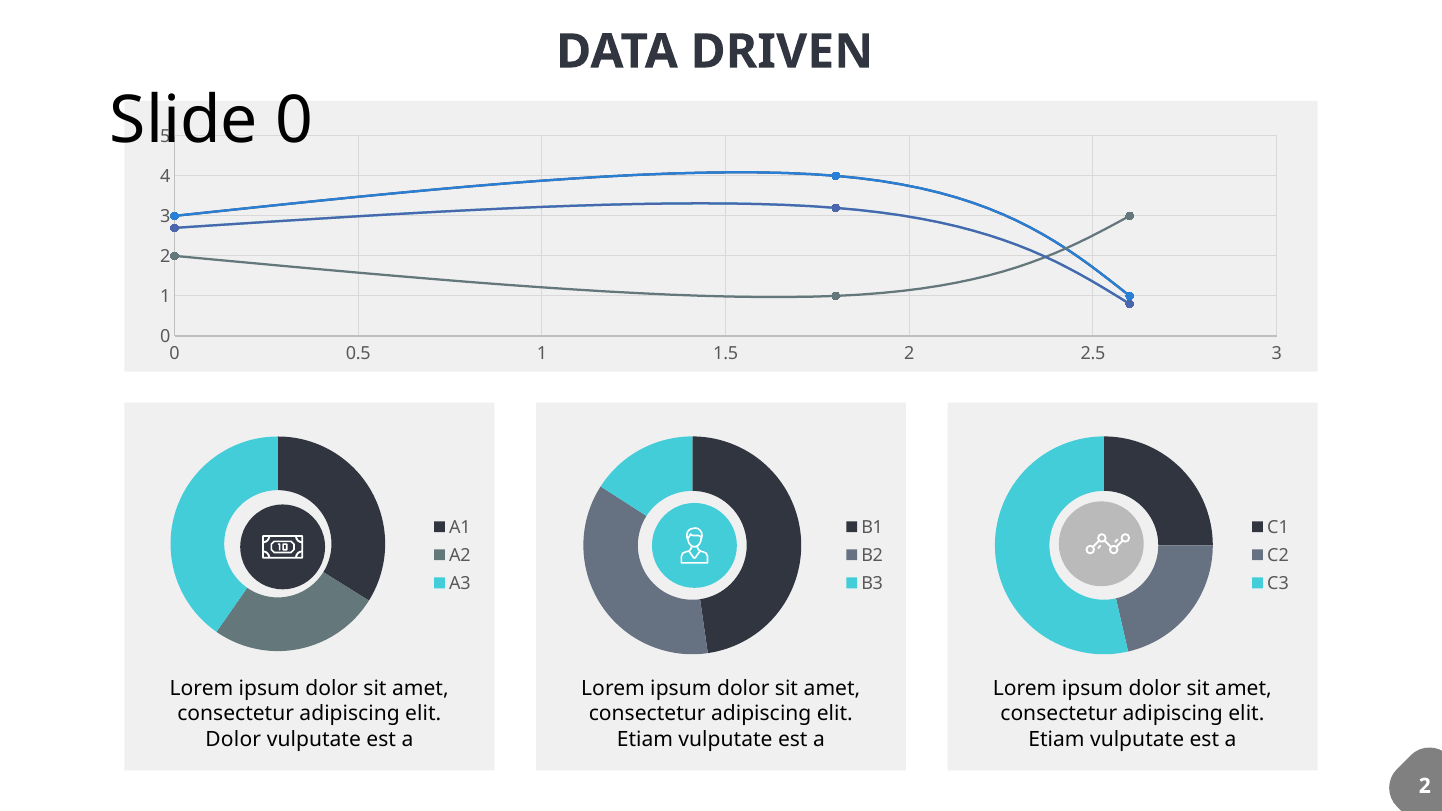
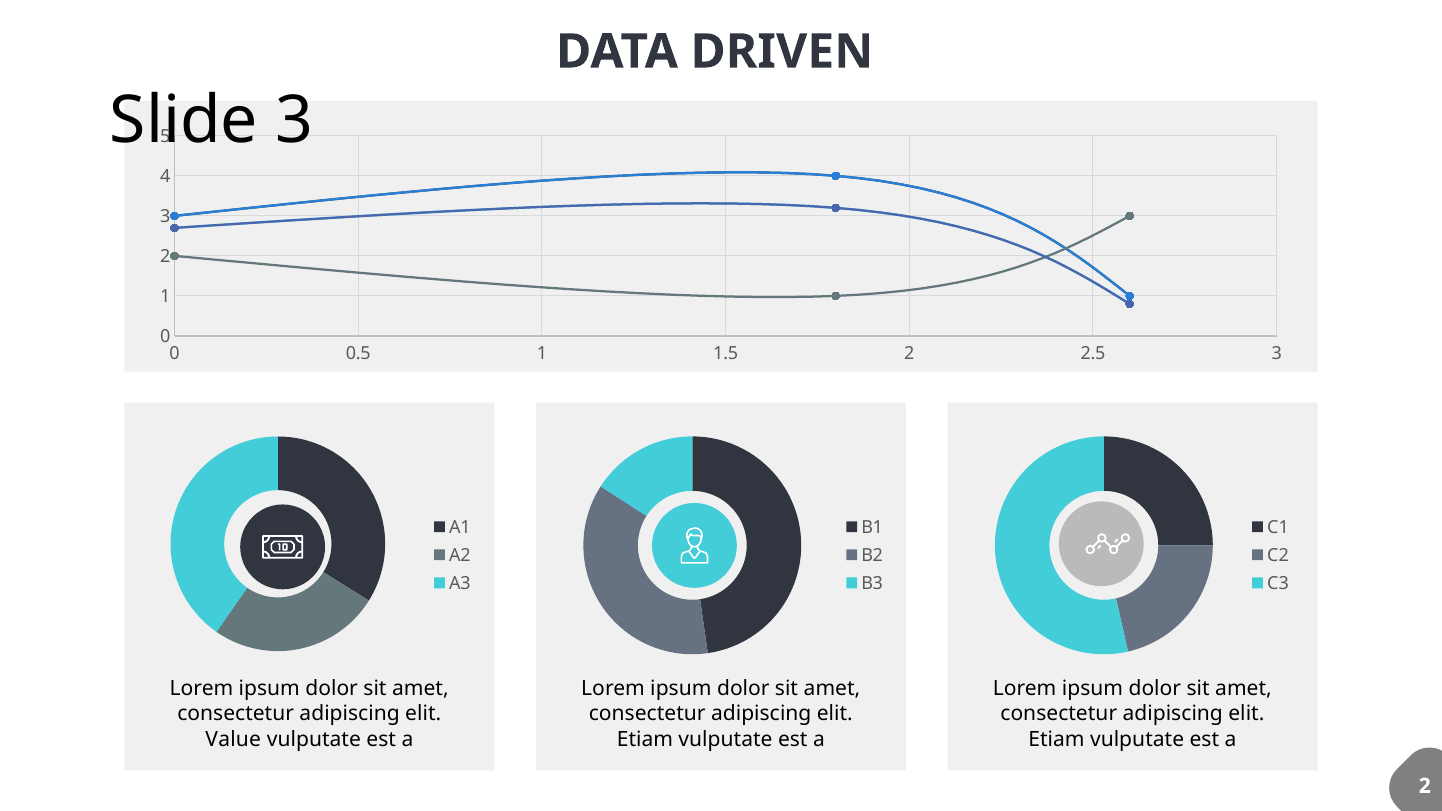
0 at (294, 121): 0 -> 3
Dolor at (233, 739): Dolor -> Value
